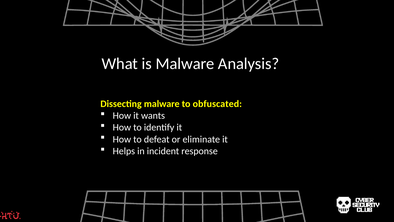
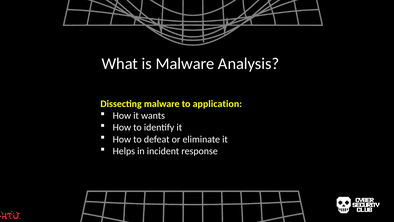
obfuscated: obfuscated -> application
